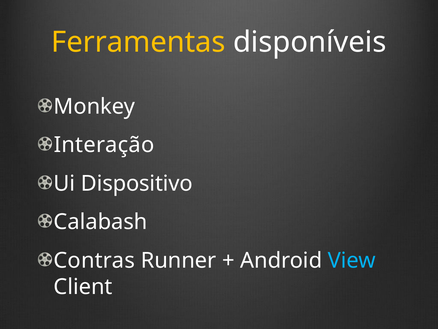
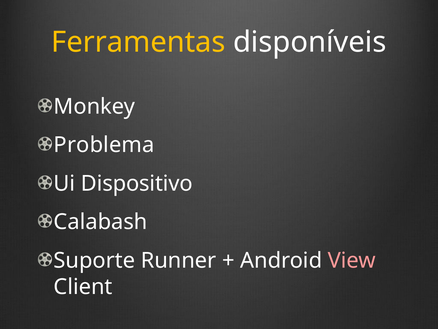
Interação: Interação -> Problema
Contras: Contras -> Suporte
View colour: light blue -> pink
